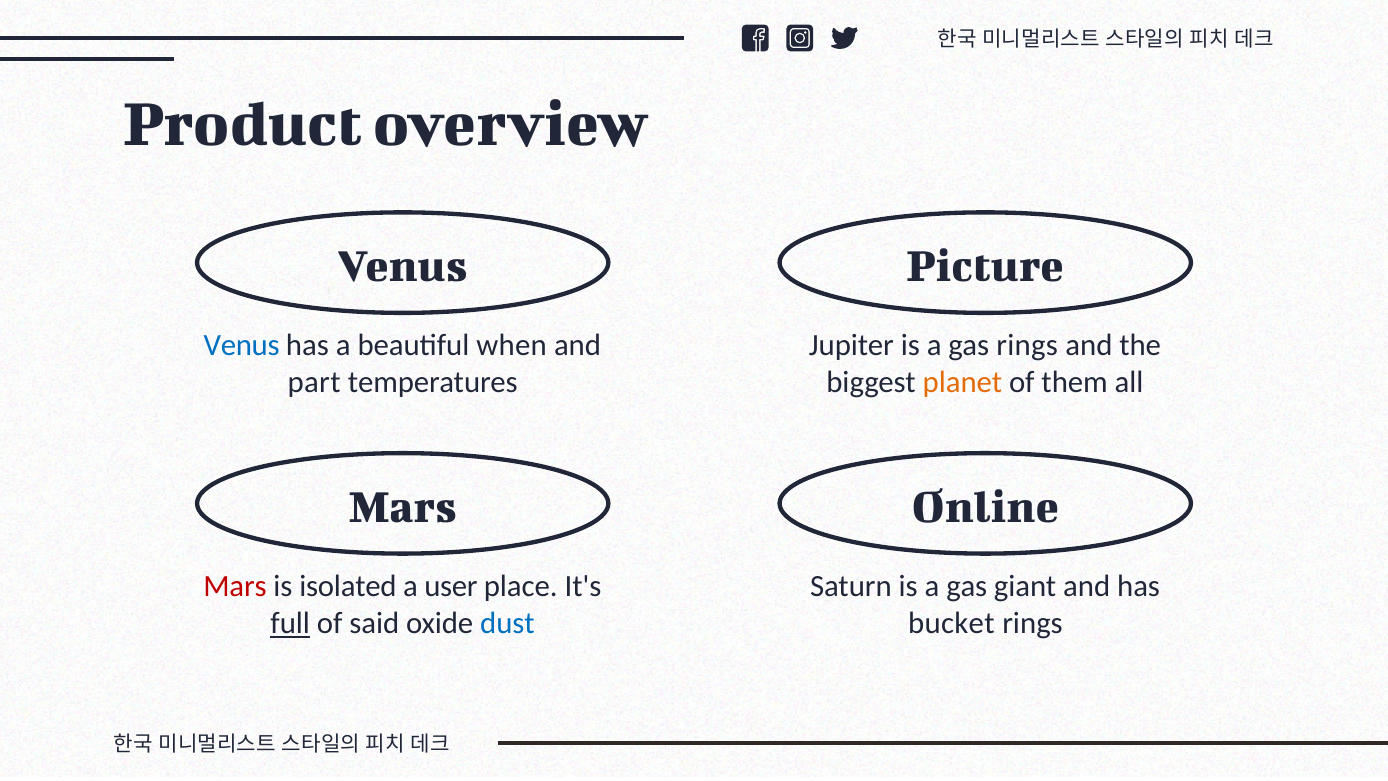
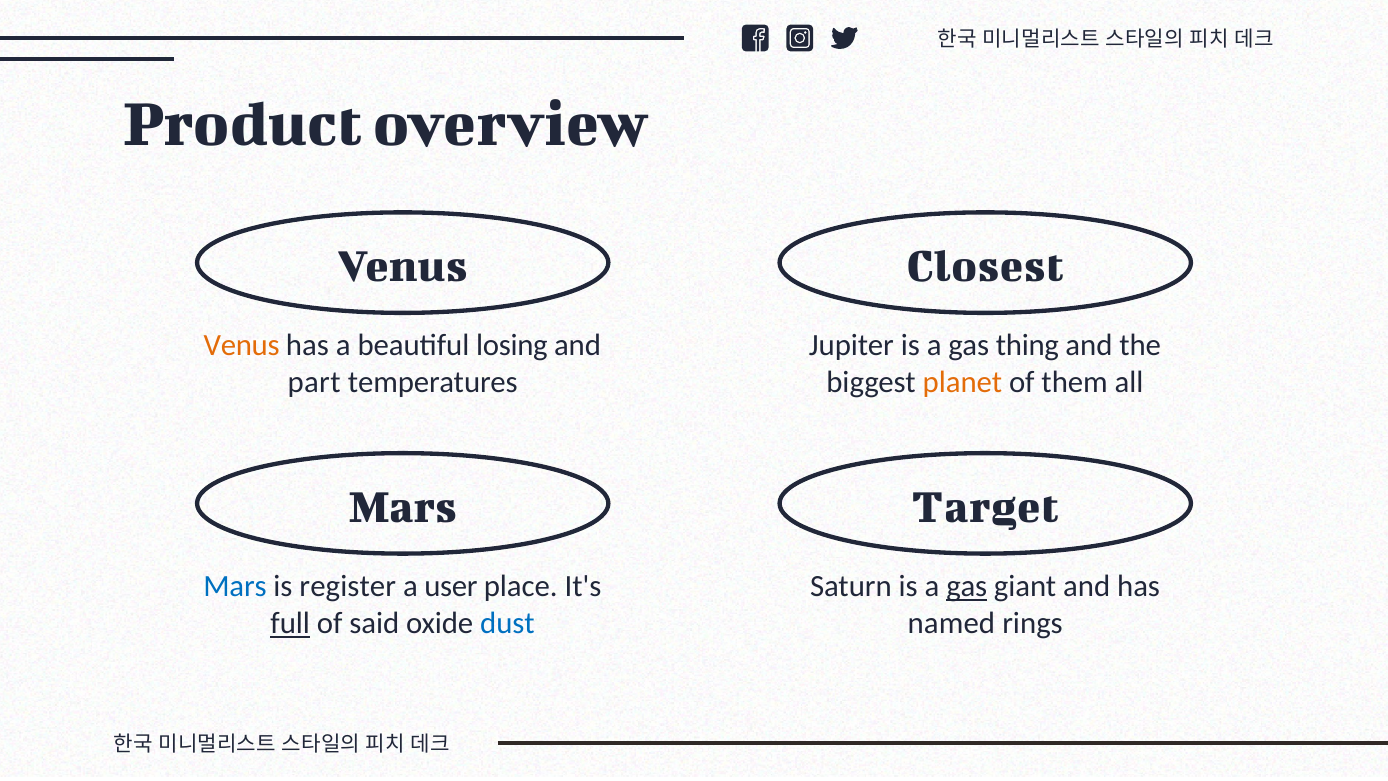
Picture: Picture -> Closest
Venus at (242, 346) colour: blue -> orange
when: when -> losing
gas rings: rings -> thing
Online: Online -> Target
Mars at (235, 586) colour: red -> blue
isolated: isolated -> register
gas at (967, 586) underline: none -> present
bucket: bucket -> named
